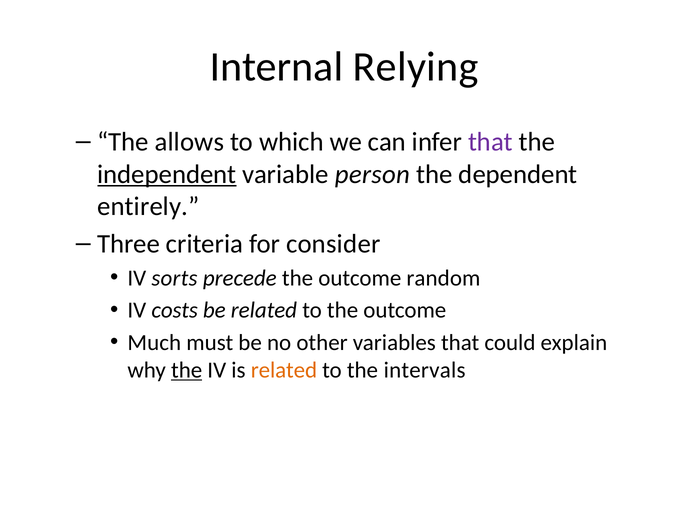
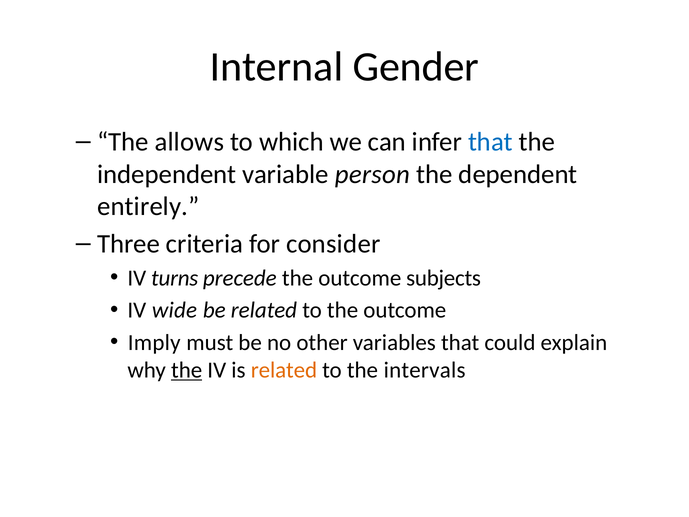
Relying: Relying -> Gender
that at (490, 142) colour: purple -> blue
independent underline: present -> none
sorts: sorts -> turns
random: random -> subjects
costs: costs -> wide
Much: Much -> Imply
